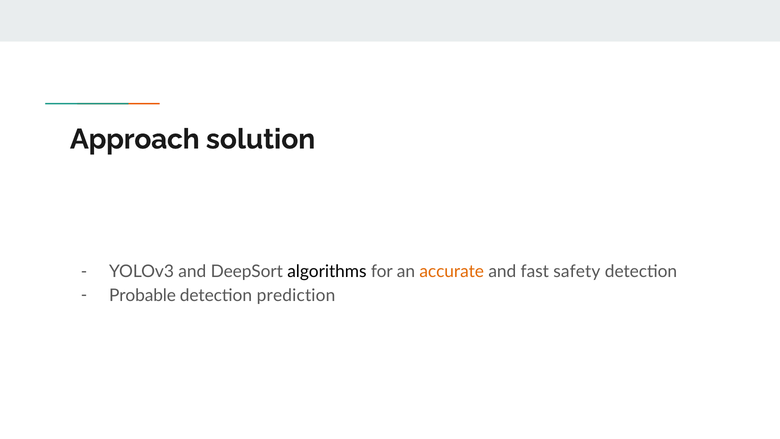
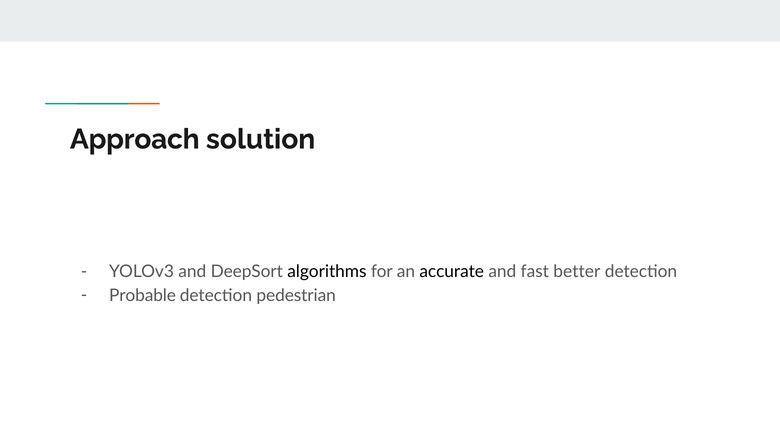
accurate colour: orange -> black
safety: safety -> better
prediction: prediction -> pedestrian
